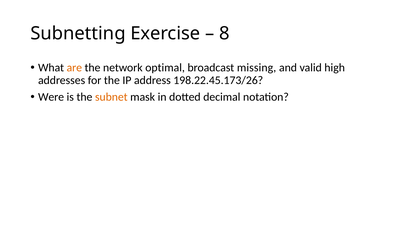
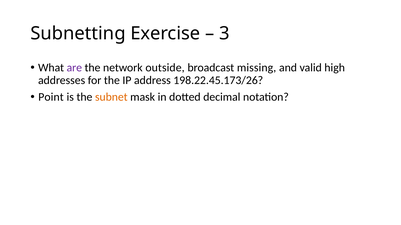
8: 8 -> 3
are colour: orange -> purple
optimal: optimal -> outside
Were: Were -> Point
